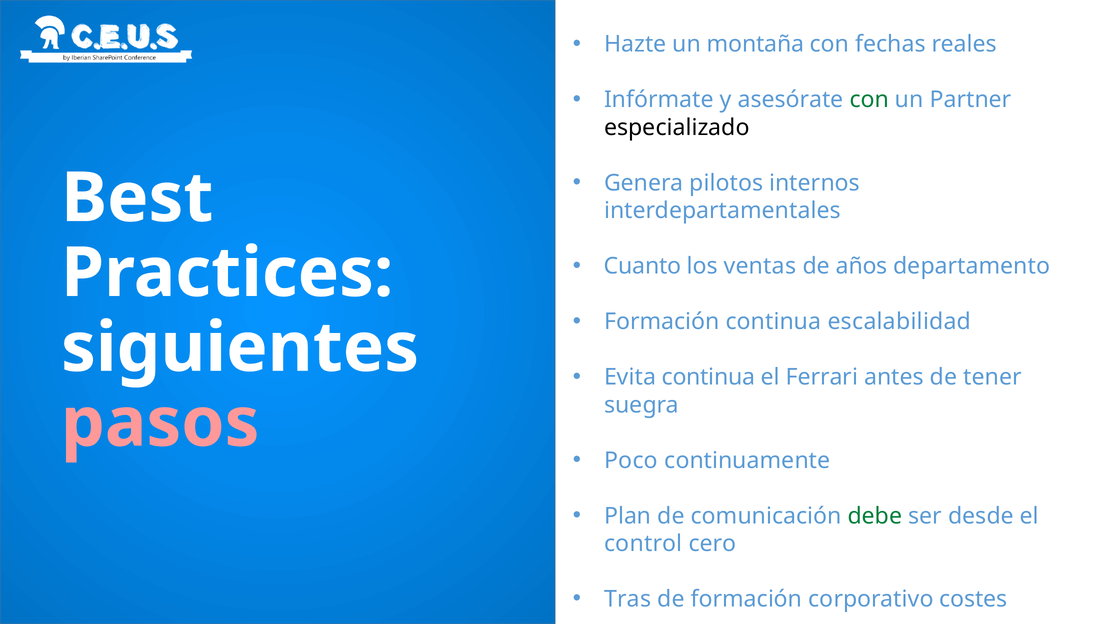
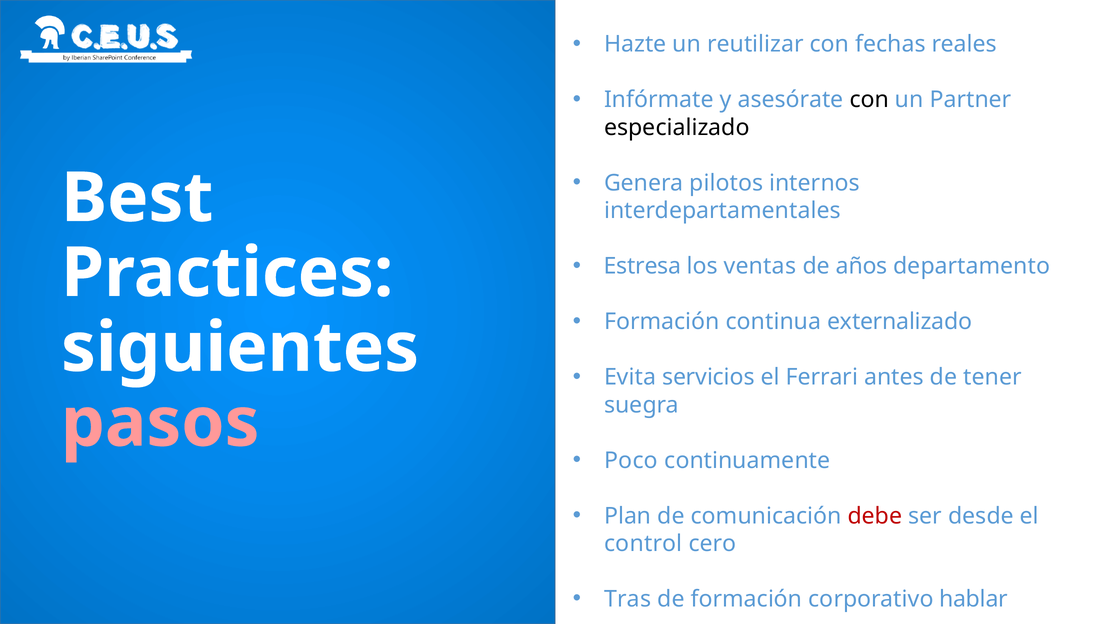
montaña: montaña -> reutilizar
con at (869, 100) colour: green -> black
Cuanto: Cuanto -> Estresa
escalabilidad: escalabilidad -> externalizado
Evita continua: continua -> servicios
debe colour: green -> red
costes: costes -> hablar
